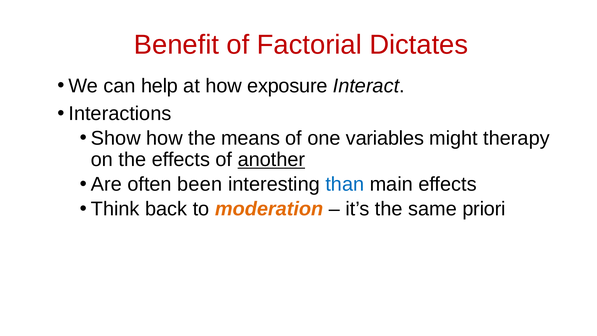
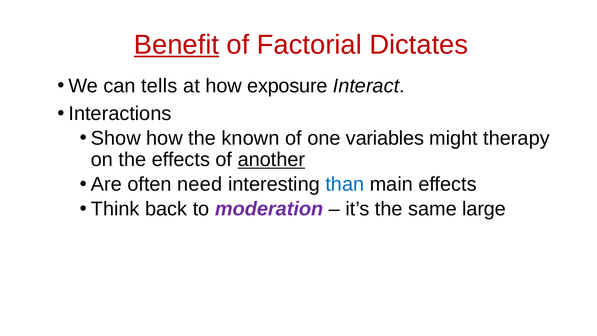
Benefit underline: none -> present
help: help -> tells
means: means -> known
been: been -> need
moderation colour: orange -> purple
priori: priori -> large
